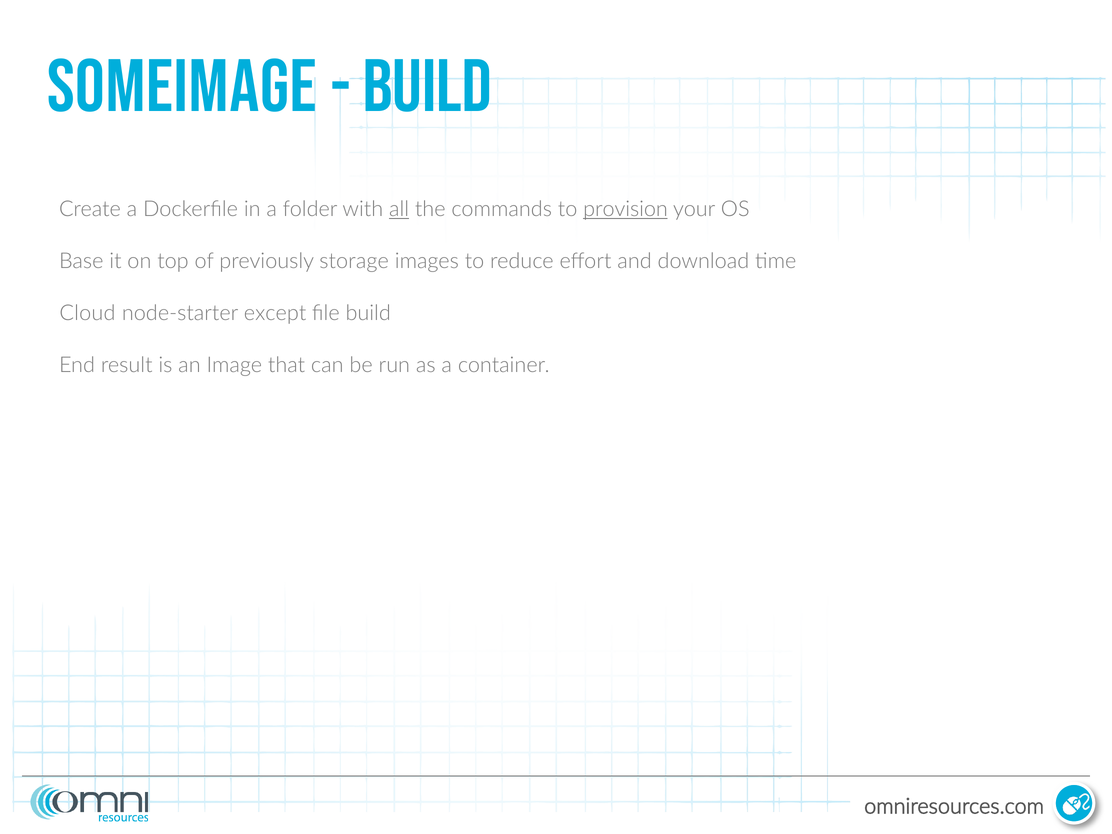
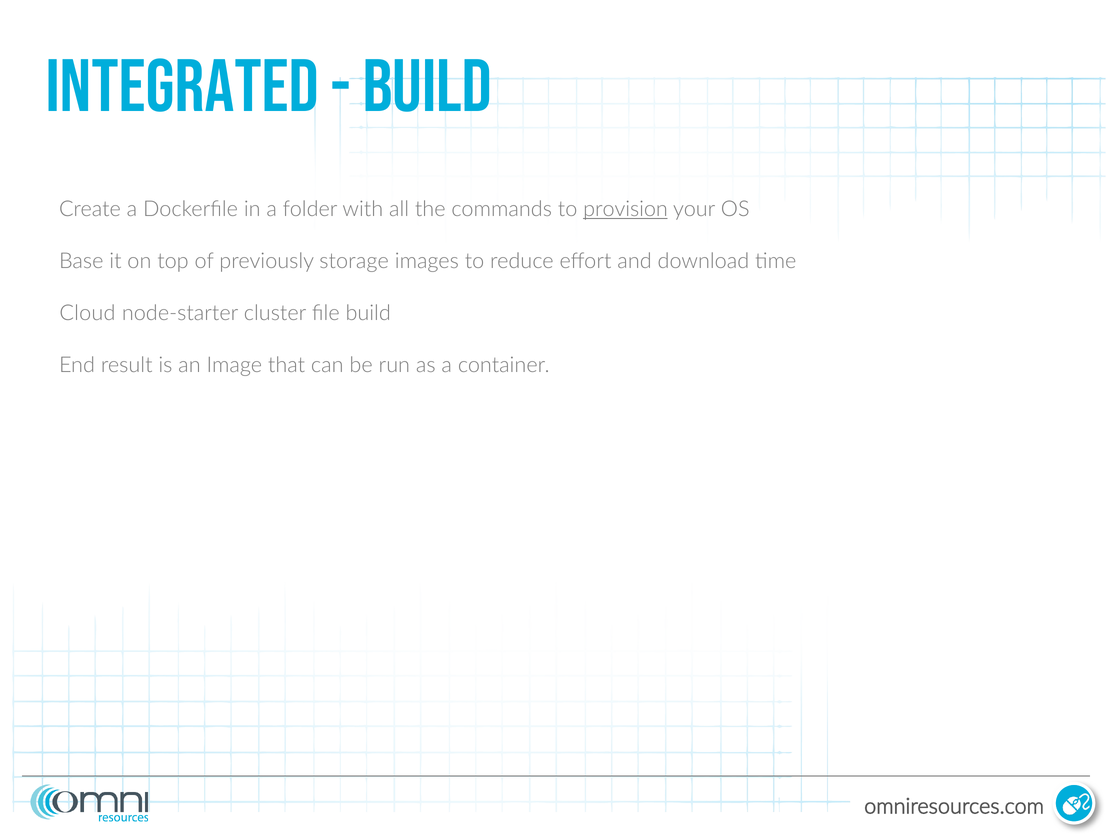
Someimage: Someimage -> Integrated
all underline: present -> none
except: except -> cluster
